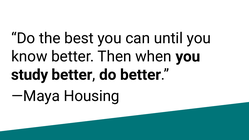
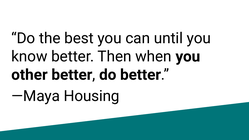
study: study -> other
